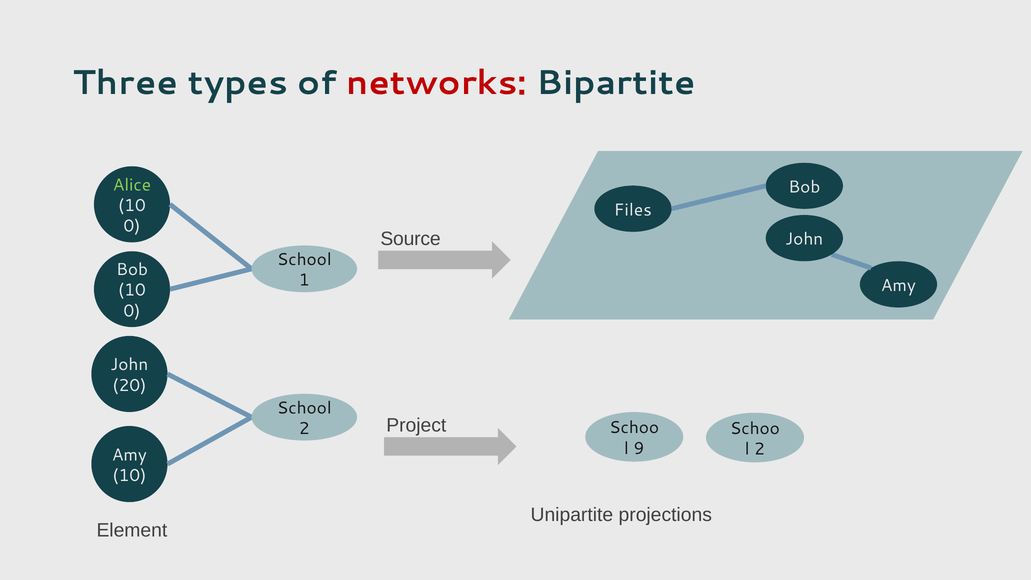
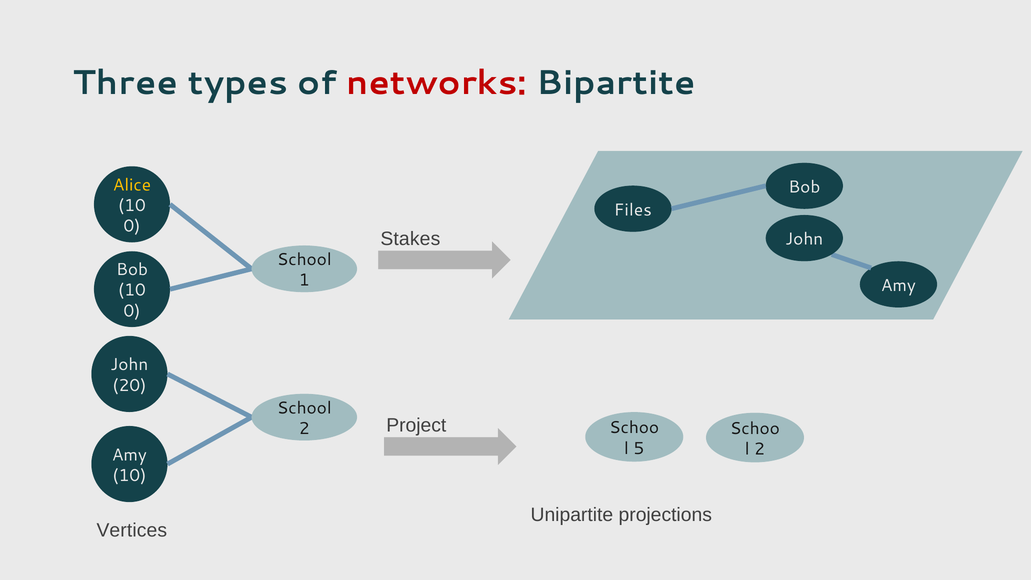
Alice colour: light green -> yellow
Source: Source -> Stakes
9: 9 -> 5
Element: Element -> Vertices
